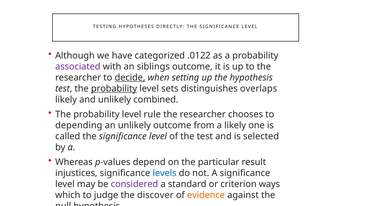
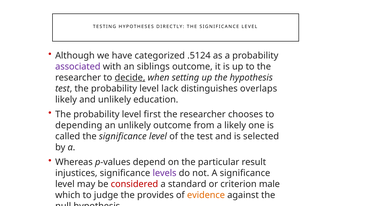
.0122: .0122 -> .5124
probability at (114, 88) underline: present -> none
sets: sets -> lack
combined: combined -> education
rule: rule -> first
levels colour: blue -> purple
considered colour: purple -> red
ways: ways -> male
discover: discover -> provides
